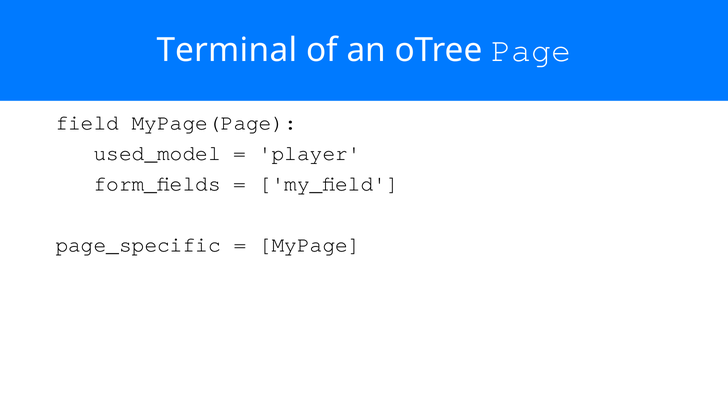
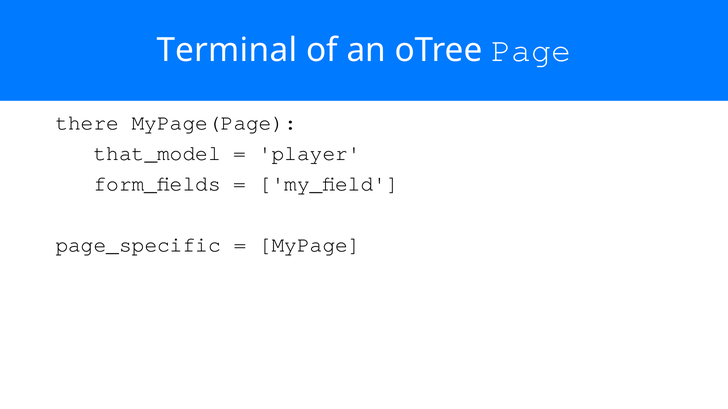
field: field -> there
used_model: used_model -> that_model
